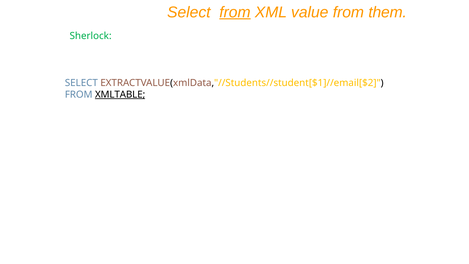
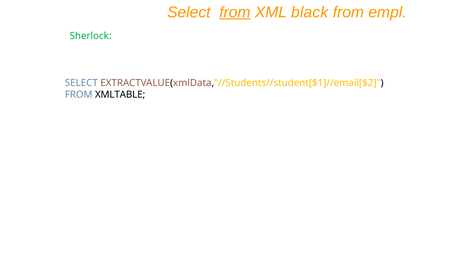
value: value -> black
them: them -> empl
XMLTABLE underline: present -> none
